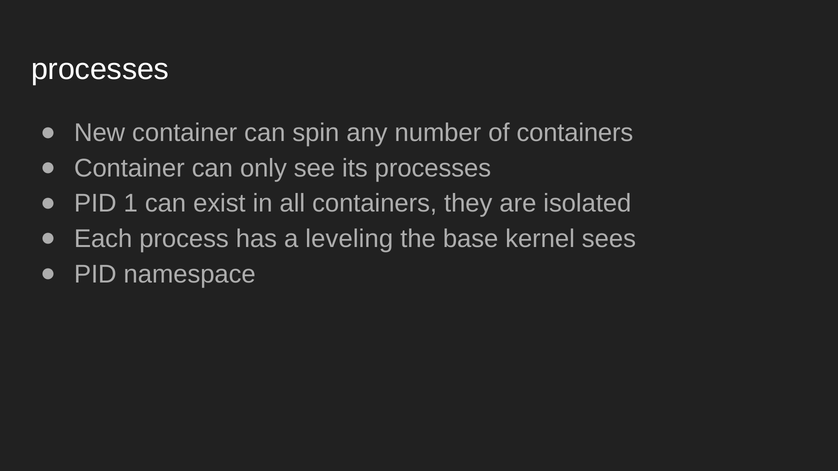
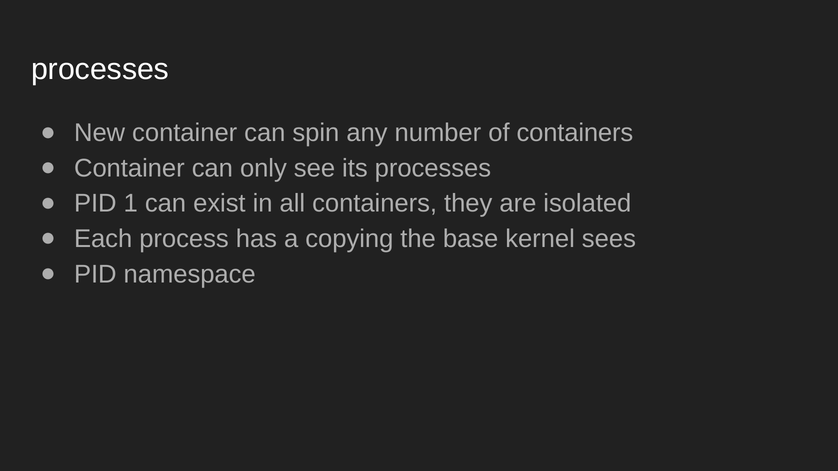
leveling: leveling -> copying
